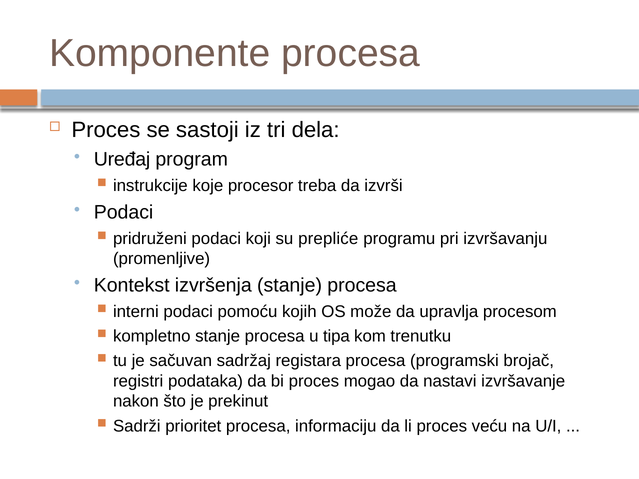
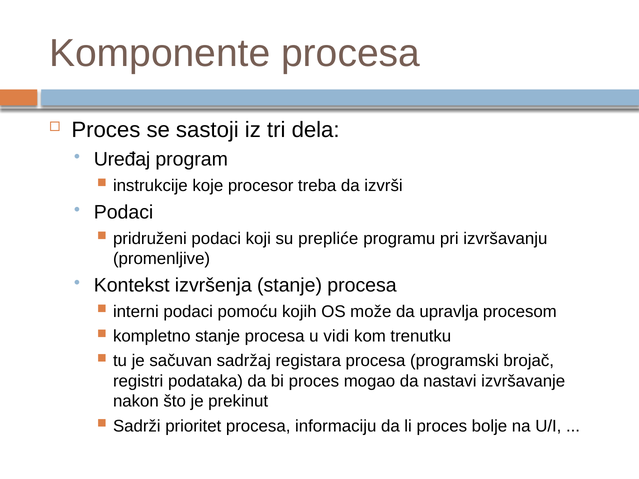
tipa: tipa -> vidi
veću: veću -> bolje
